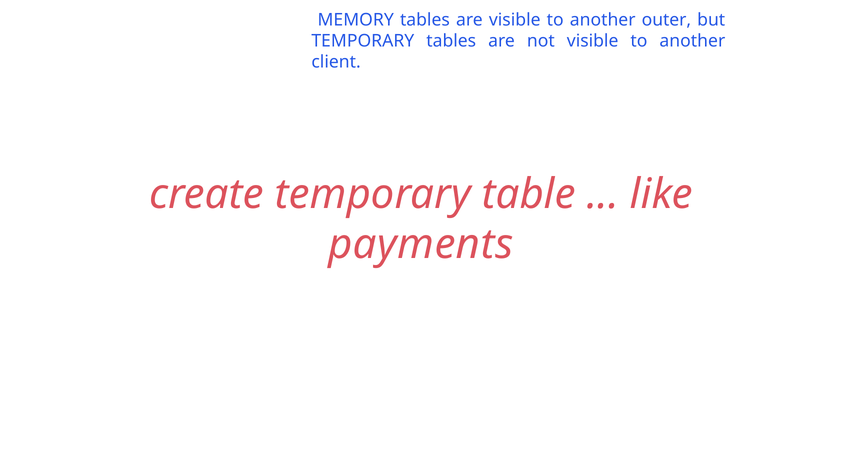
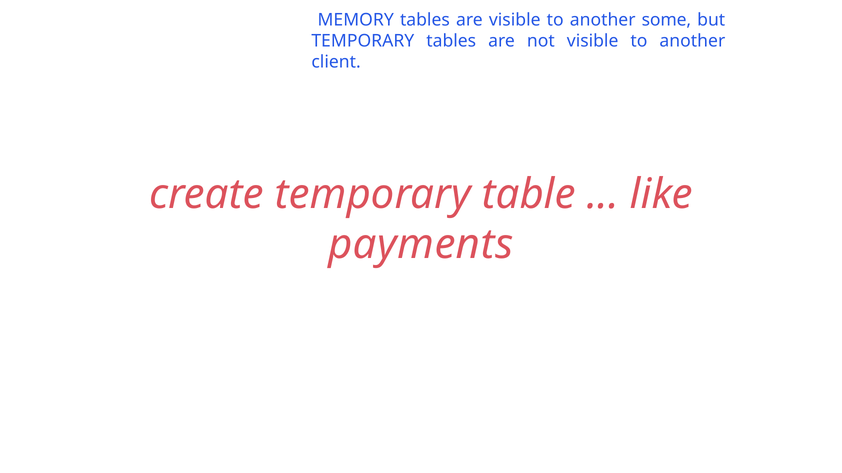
outer: outer -> some
